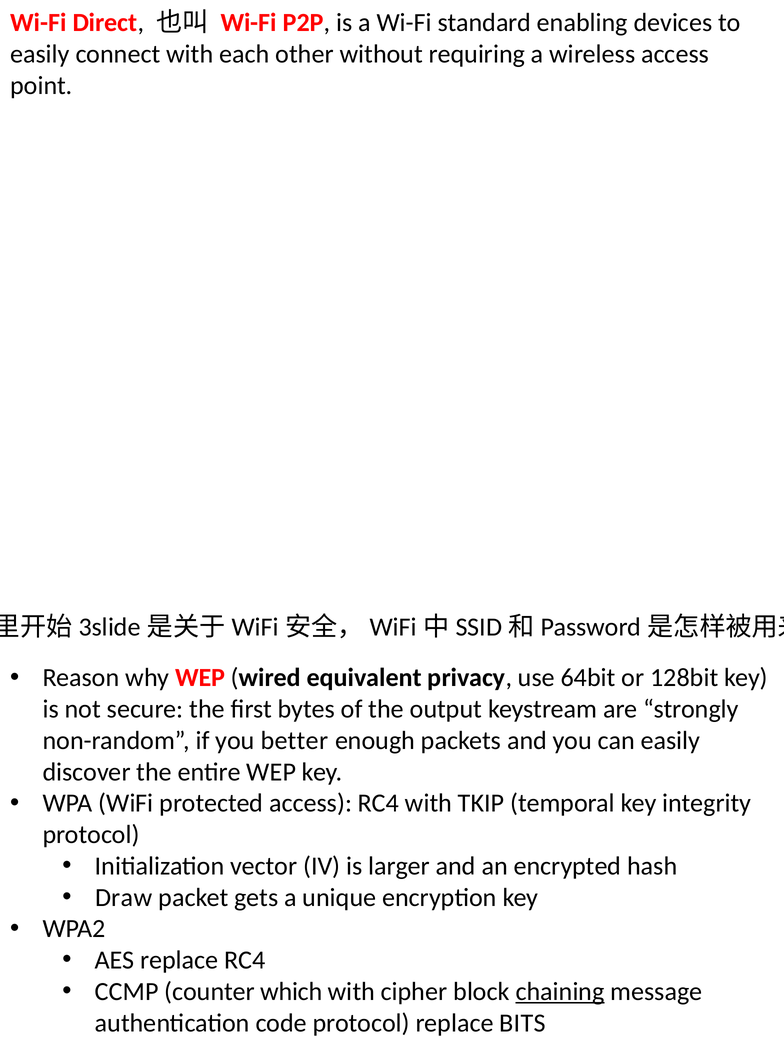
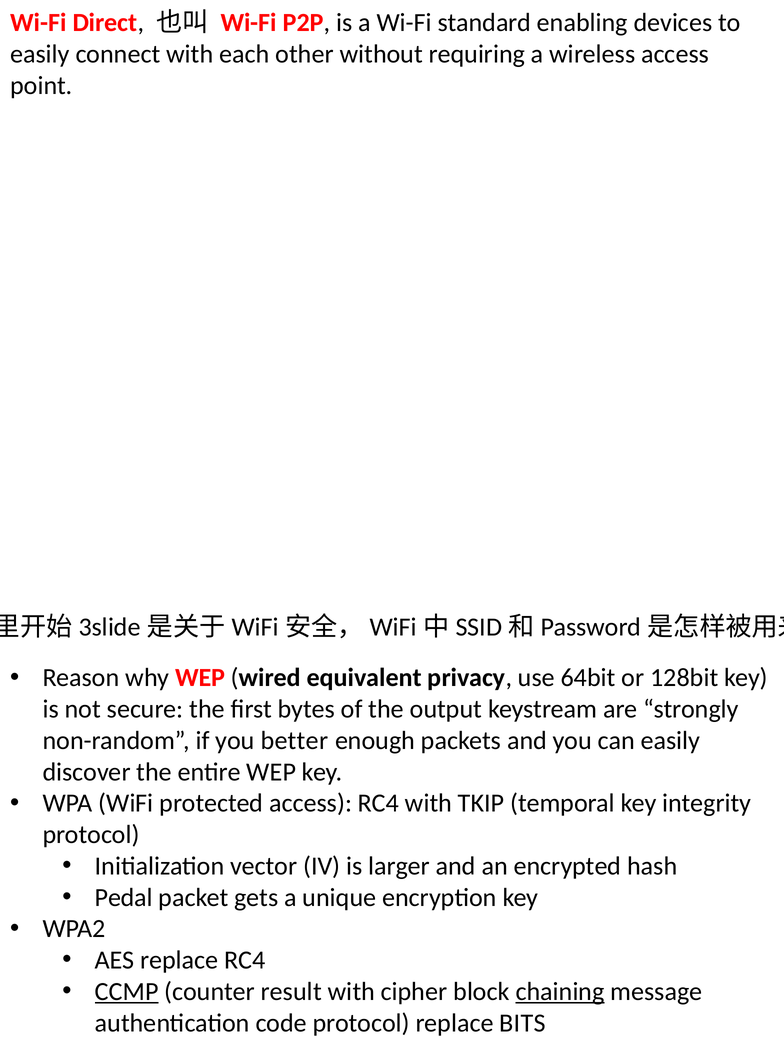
Draw: Draw -> Pedal
CCMP underline: none -> present
which: which -> result
